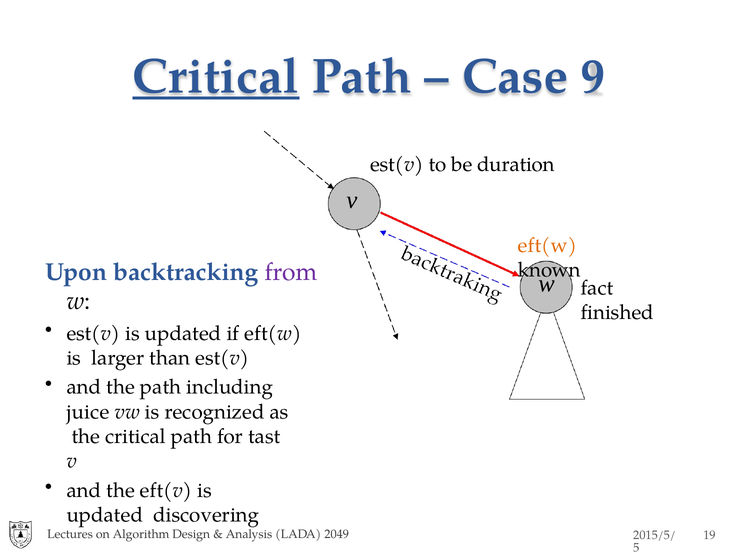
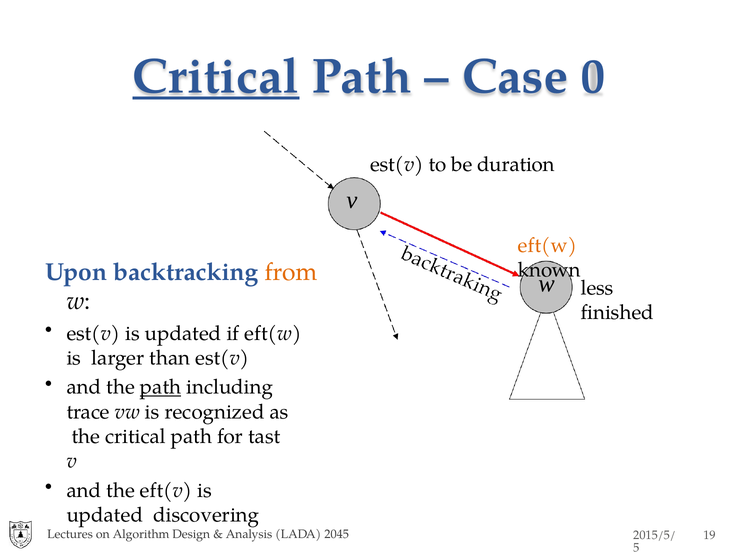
9: 9 -> 0
from colour: purple -> orange
fact: fact -> less
path at (161, 388) underline: none -> present
juice: juice -> trace
2049: 2049 -> 2045
